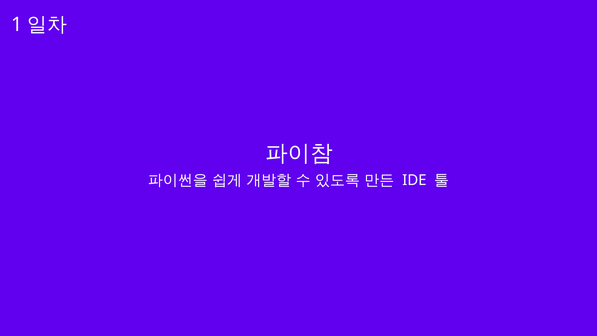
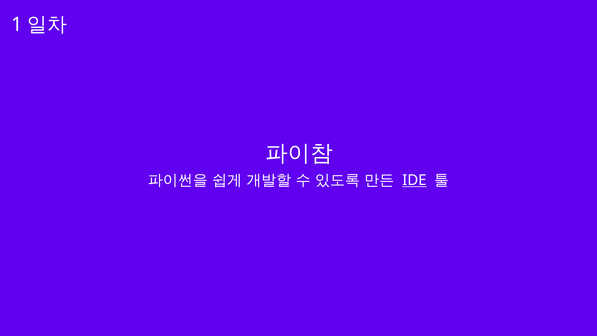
IDE underline: none -> present
